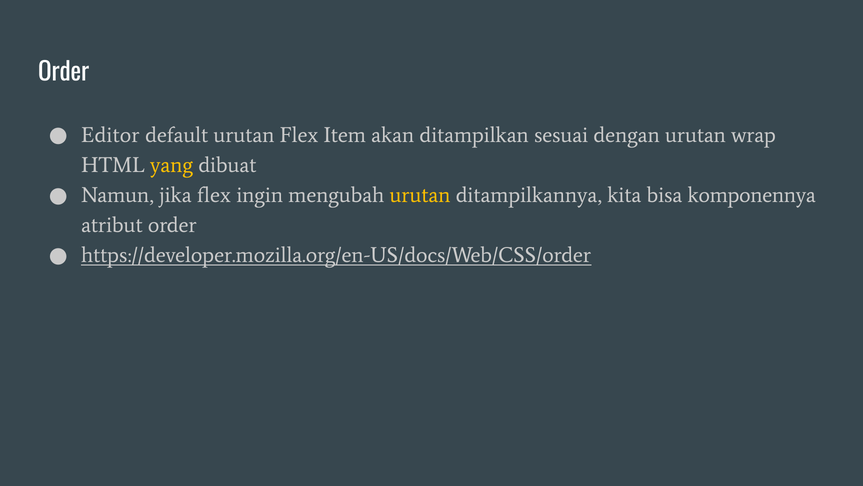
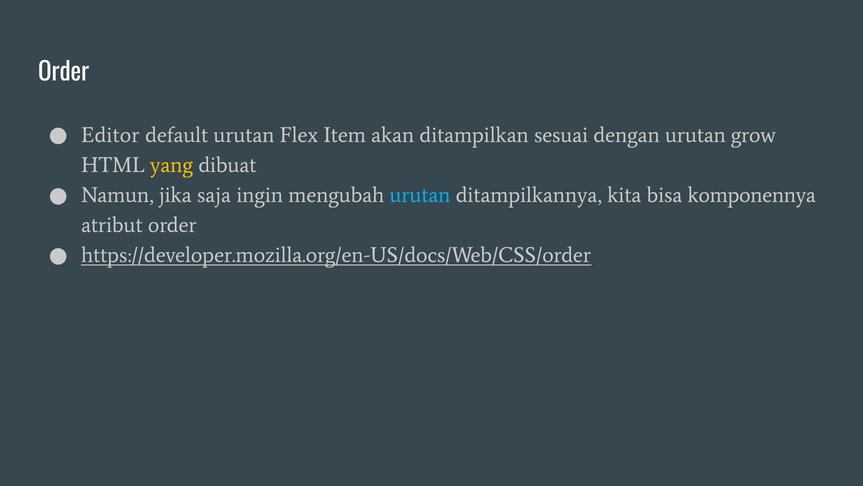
wrap: wrap -> grow
jika flex: flex -> saja
urutan at (420, 195) colour: yellow -> light blue
